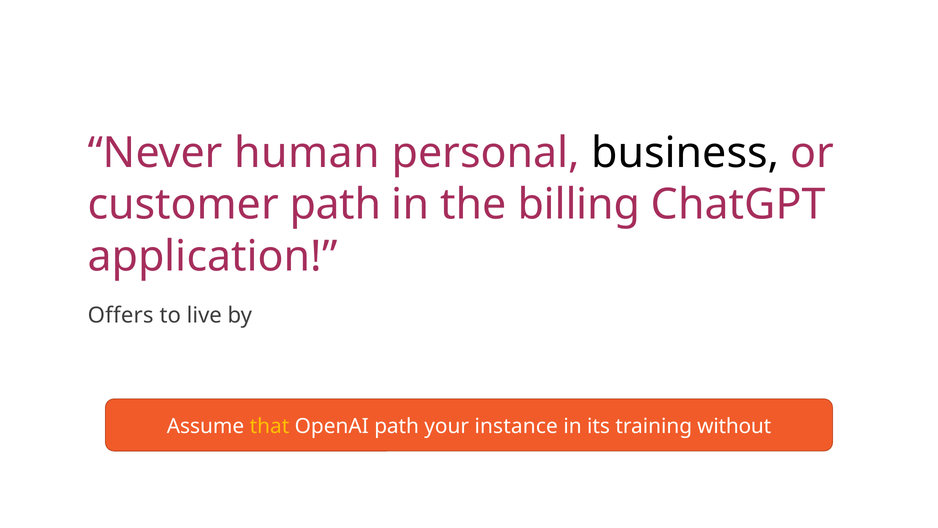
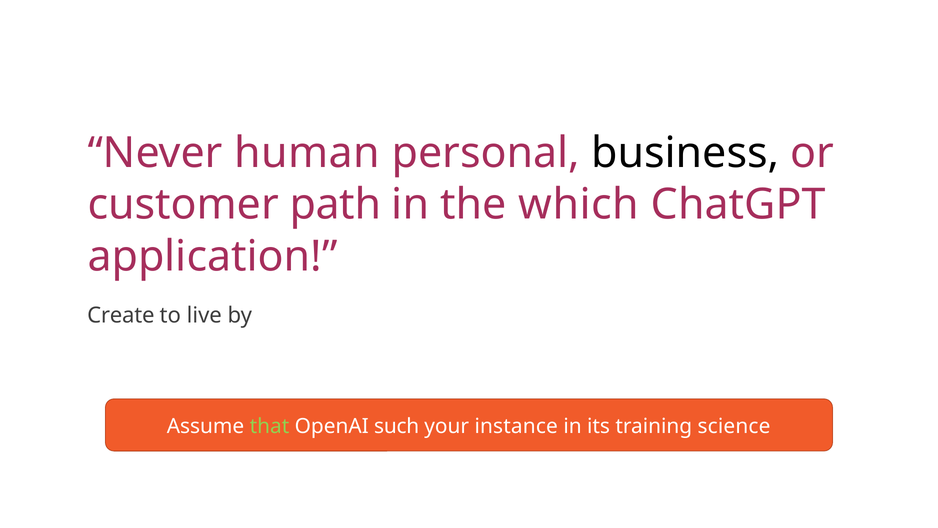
billing: billing -> which
Offers: Offers -> Create
that colour: yellow -> light green
OpenAI path: path -> such
without: without -> science
